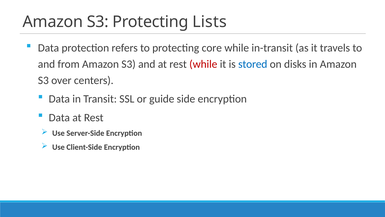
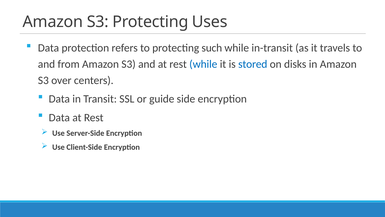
Lists: Lists -> Uses
core: core -> such
while at (203, 64) colour: red -> blue
